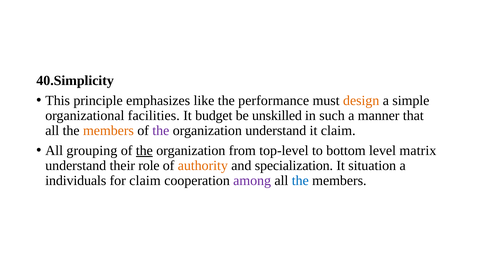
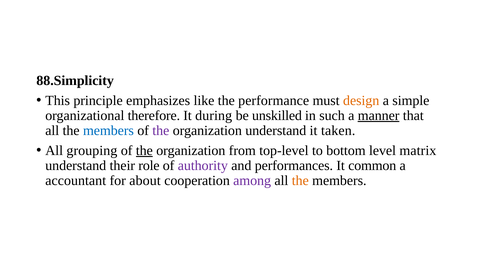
40.Simplicity: 40.Simplicity -> 88.Simplicity
facilities: facilities -> therefore
budget: budget -> during
manner underline: none -> present
members at (108, 131) colour: orange -> blue
it claim: claim -> taken
authority colour: orange -> purple
specialization: specialization -> performances
situation: situation -> common
individuals: individuals -> accountant
for claim: claim -> about
the at (300, 181) colour: blue -> orange
